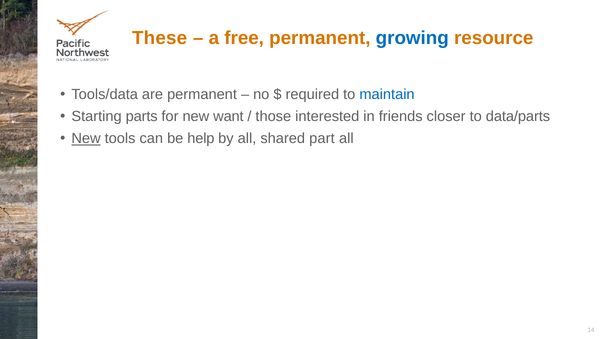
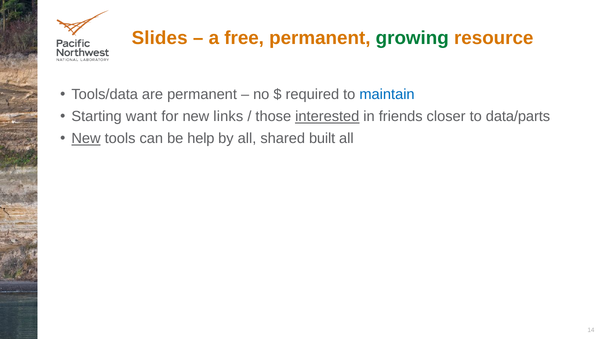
These: These -> Slides
growing colour: blue -> green
parts: parts -> want
want: want -> links
interested underline: none -> present
part: part -> built
